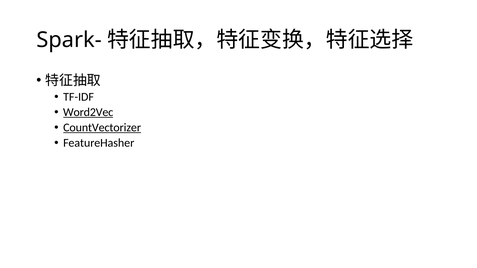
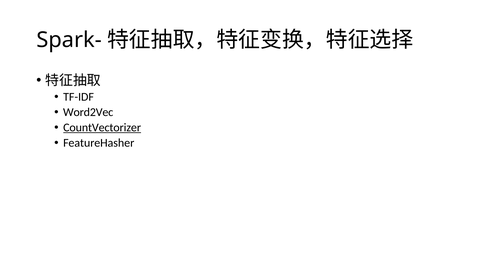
Word2Vec underline: present -> none
